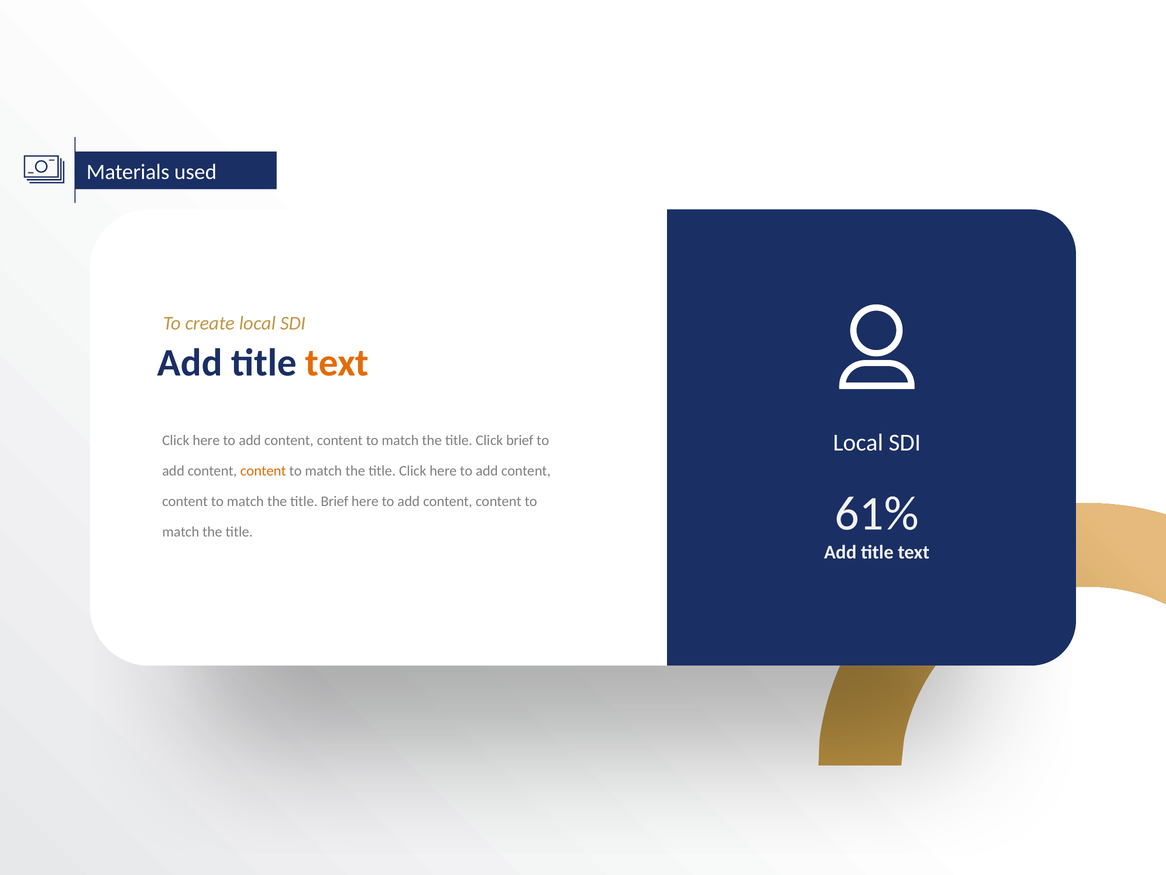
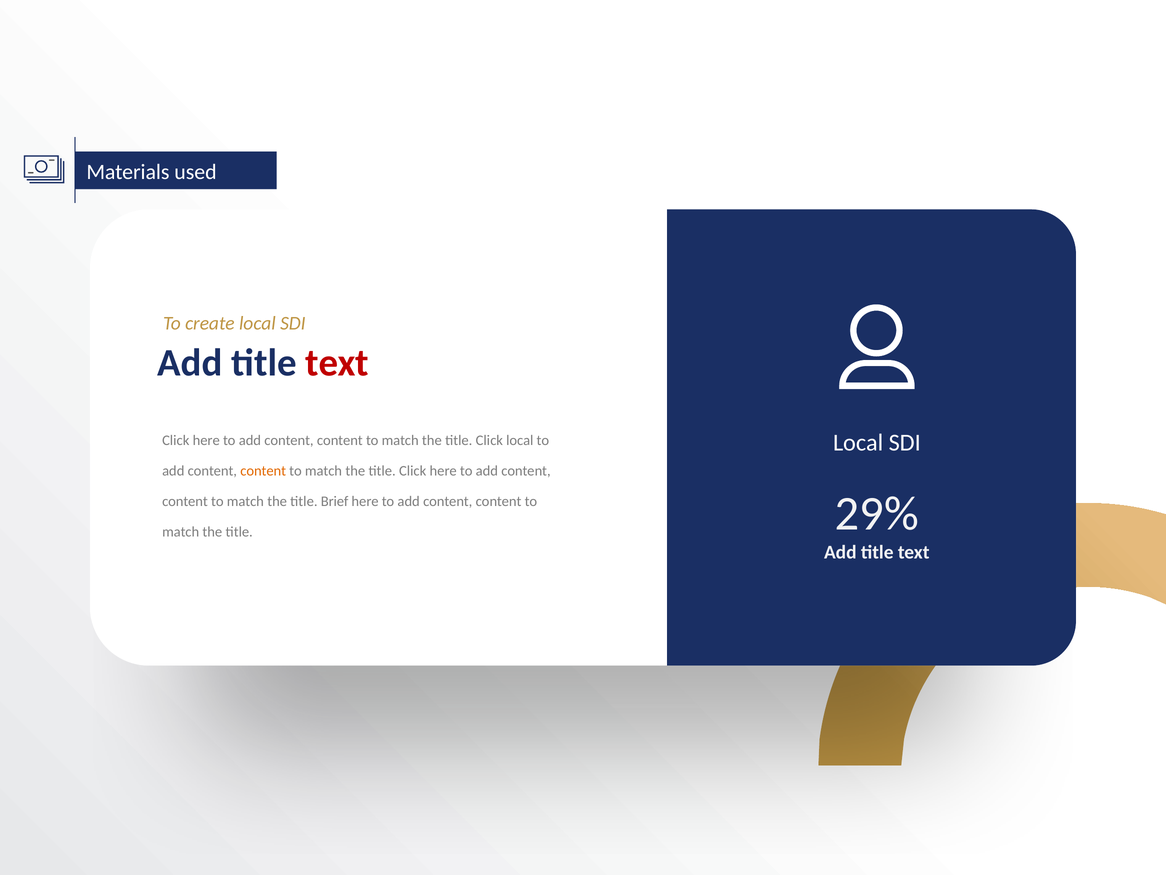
text at (337, 363) colour: orange -> red
Click brief: brief -> local
61%: 61% -> 29%
